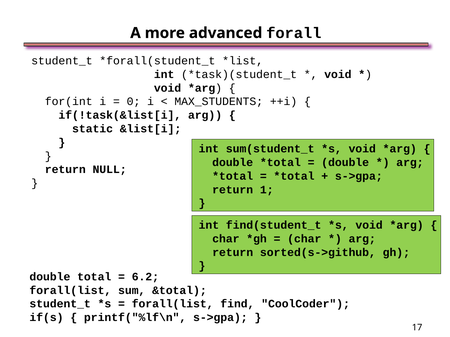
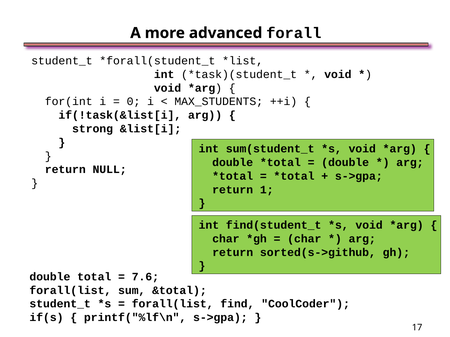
static: static -> strong
6.2: 6.2 -> 7.6
